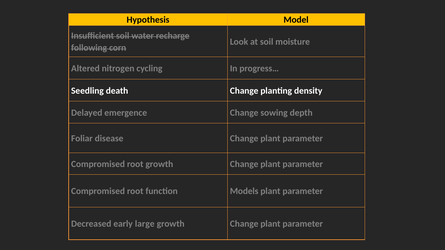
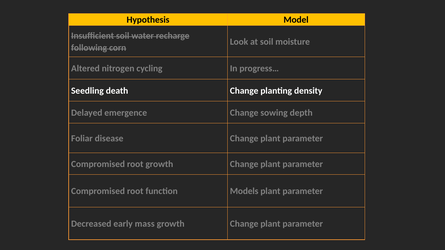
large: large -> mass
